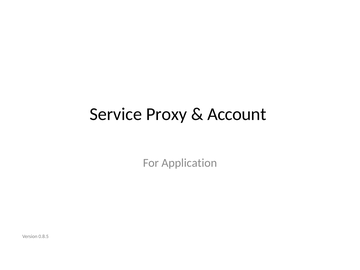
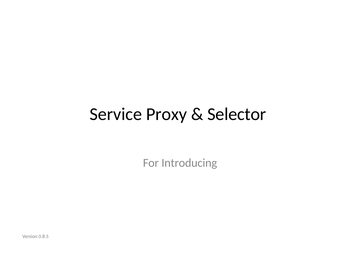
Account: Account -> Selector
Application: Application -> Introducing
